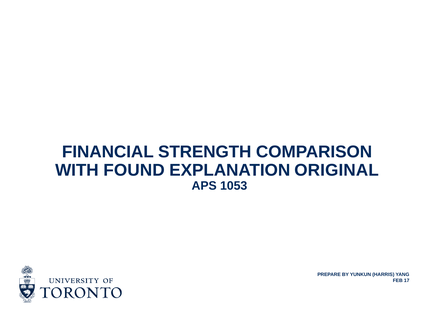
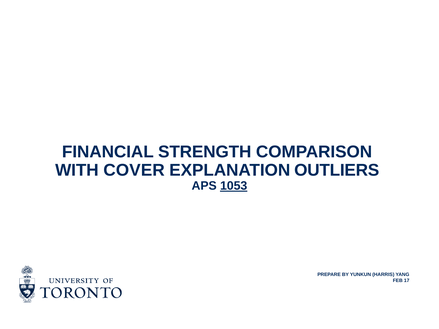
FOUND: FOUND -> COVER
ORIGINAL: ORIGINAL -> OUTLIERS
1053 underline: none -> present
